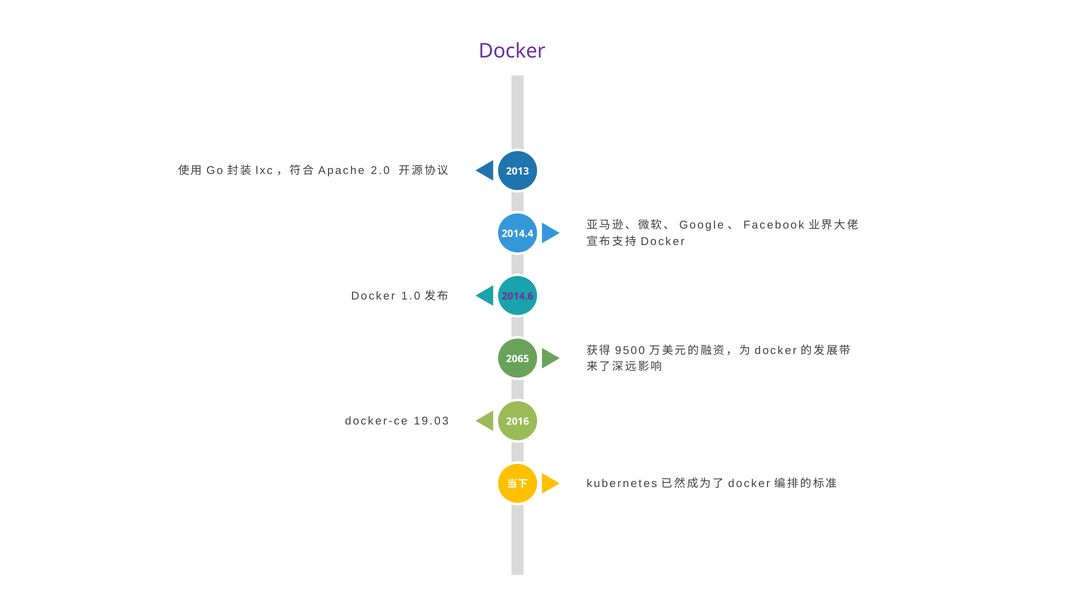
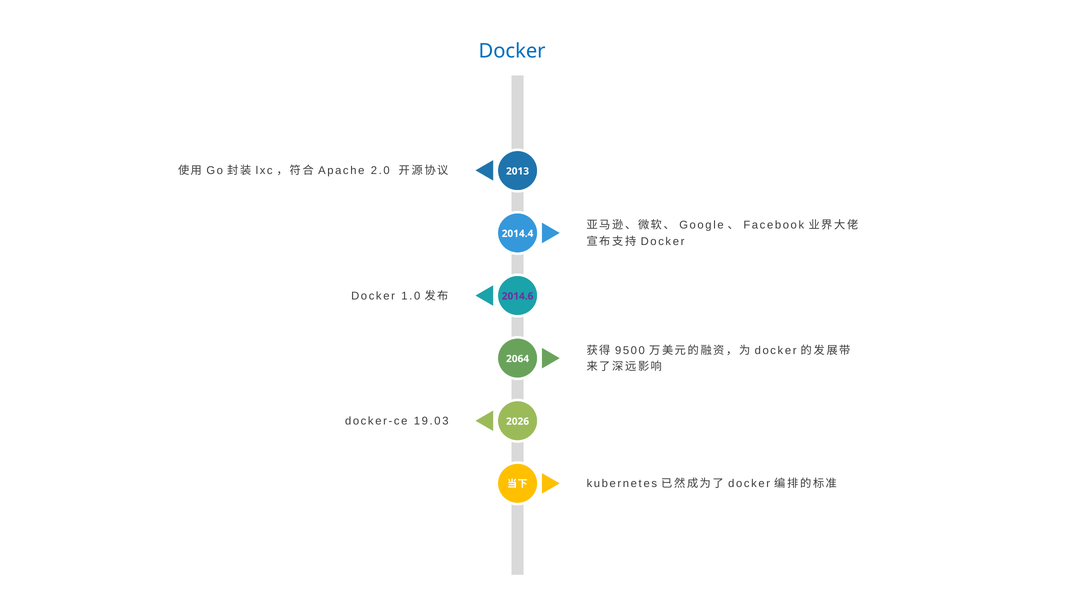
Docker at (512, 51) colour: purple -> blue
2065: 2065 -> 2064
2016: 2016 -> 2026
